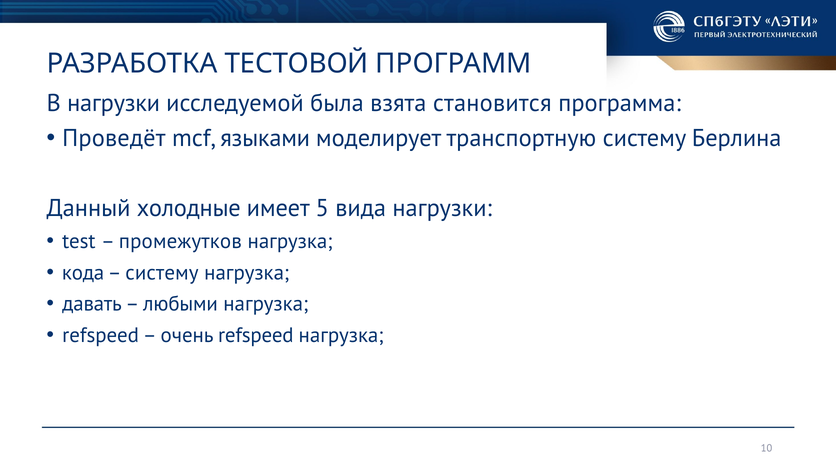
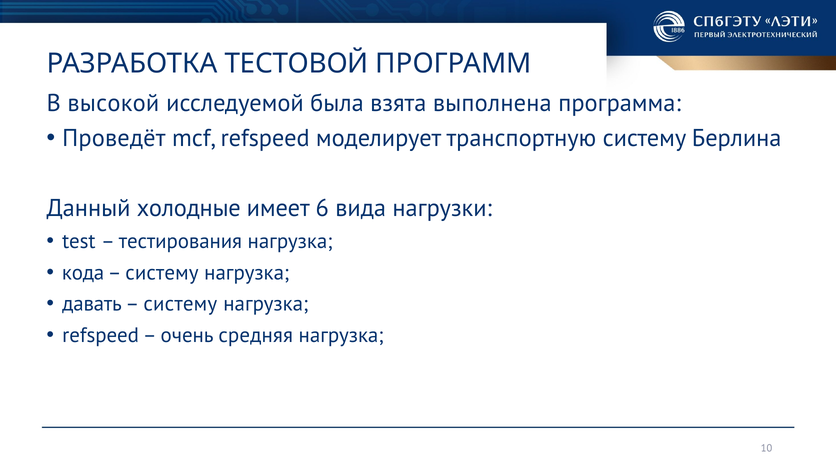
В нагрузки: нагрузки -> высокой
становится: становится -> выполнена
mcf языками: языками -> refspeed
5: 5 -> 6
промежутков: промежутков -> тестирования
любыми at (181, 304): любыми -> систему
очень refspeed: refspeed -> средняя
